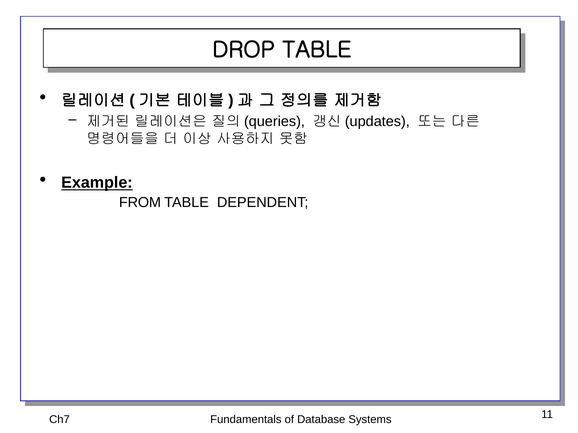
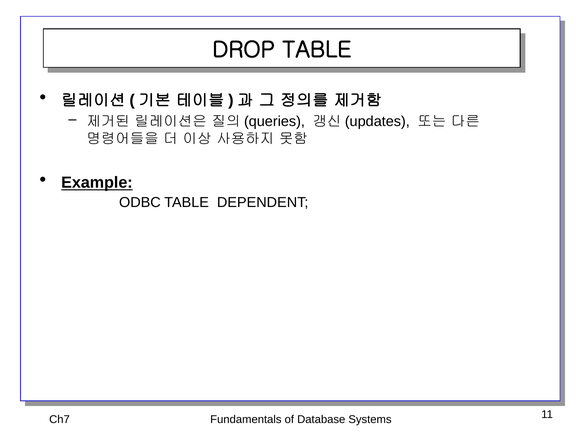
FROM: FROM -> ODBC
